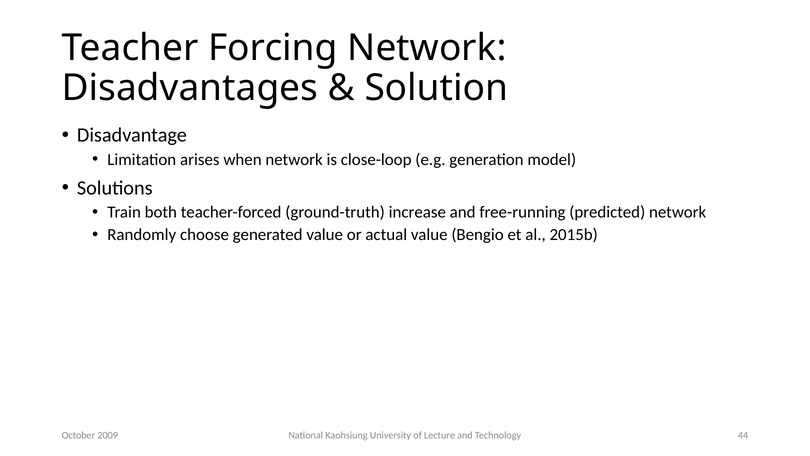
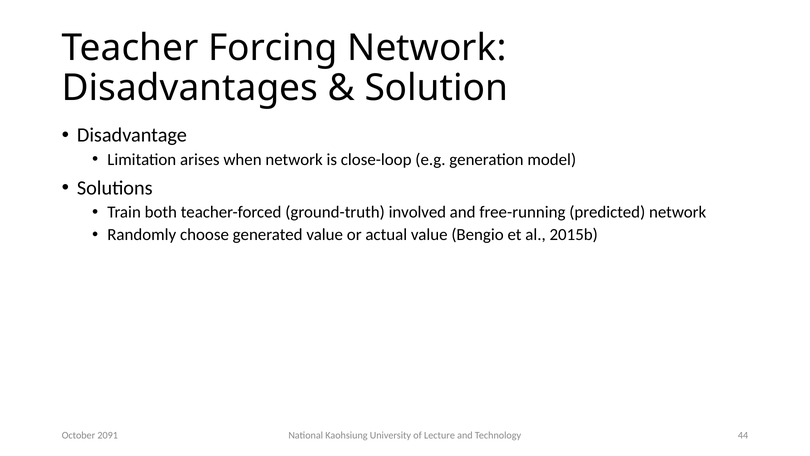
increase: increase -> involved
2009: 2009 -> 2091
